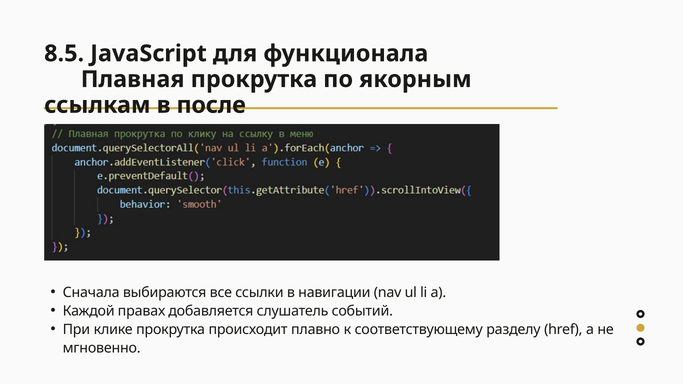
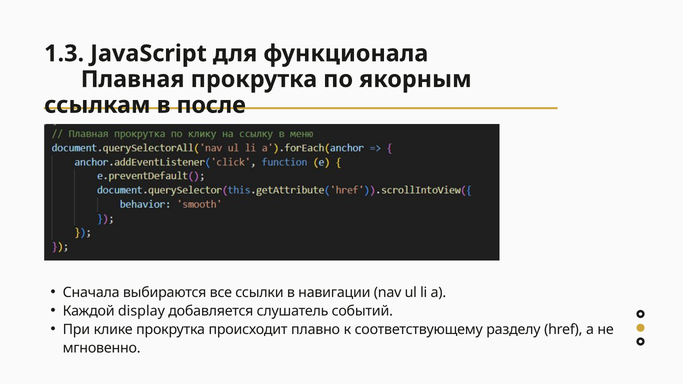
8.5: 8.5 -> 1.3
правах: правах -> display
